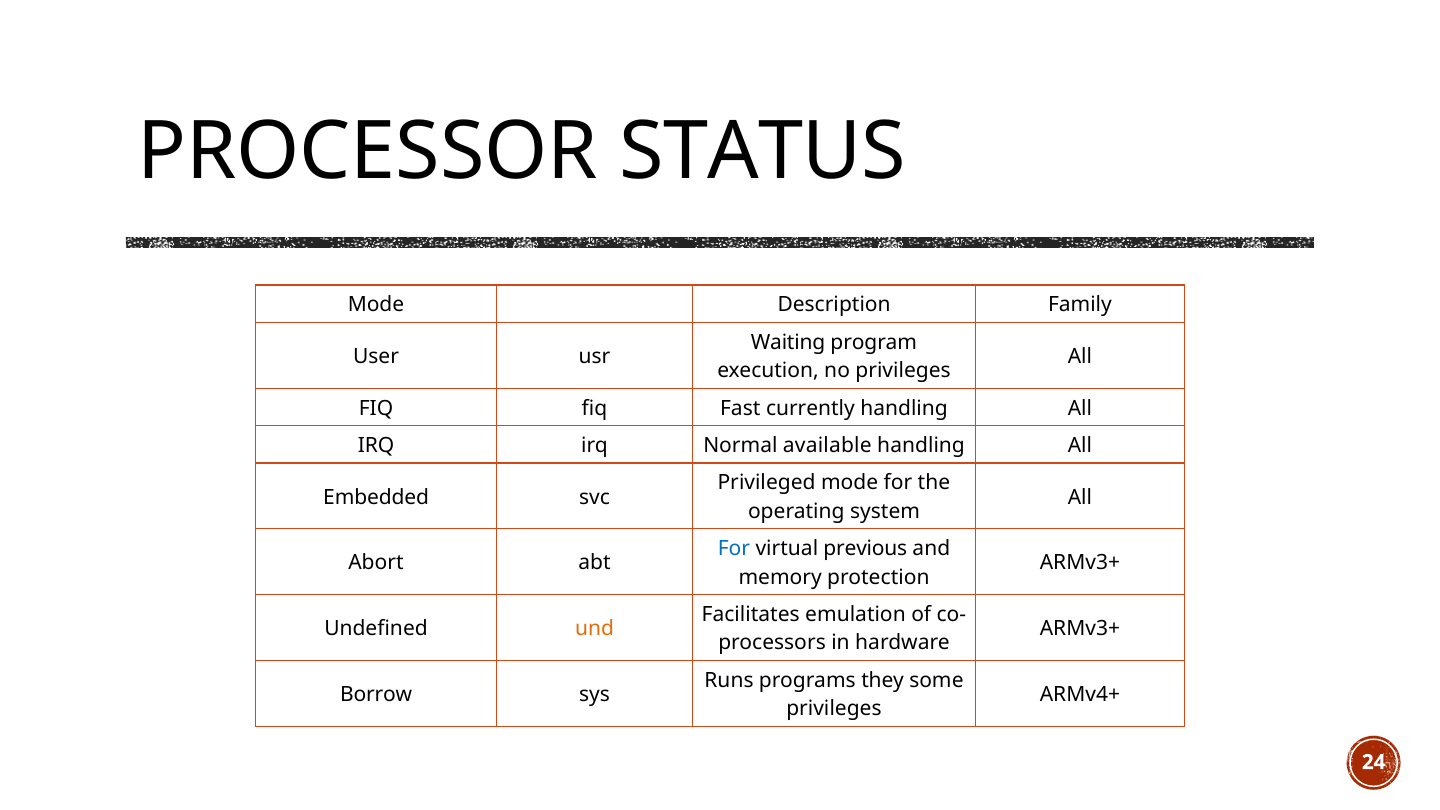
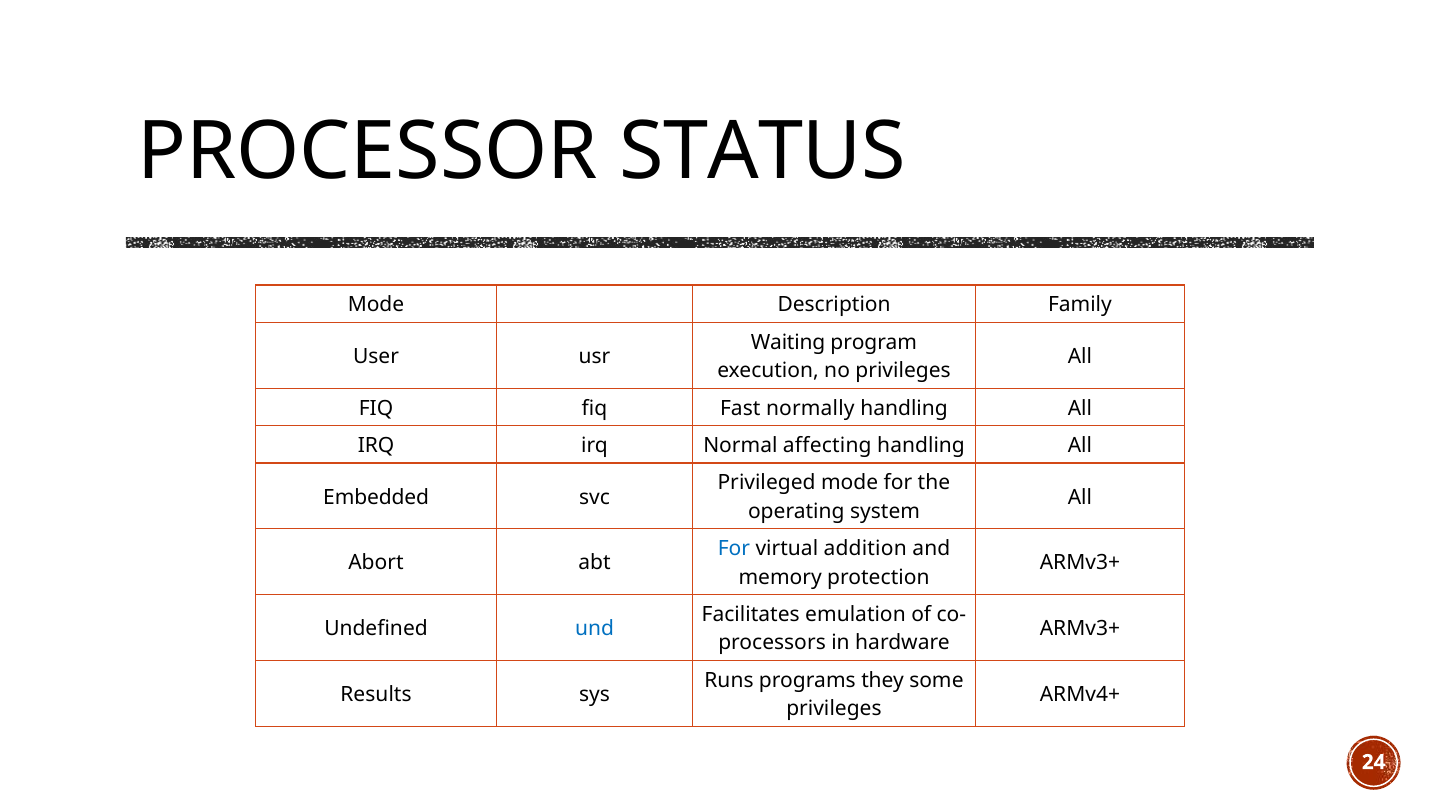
currently: currently -> normally
available: available -> affecting
previous: previous -> addition
und colour: orange -> blue
Borrow: Borrow -> Results
